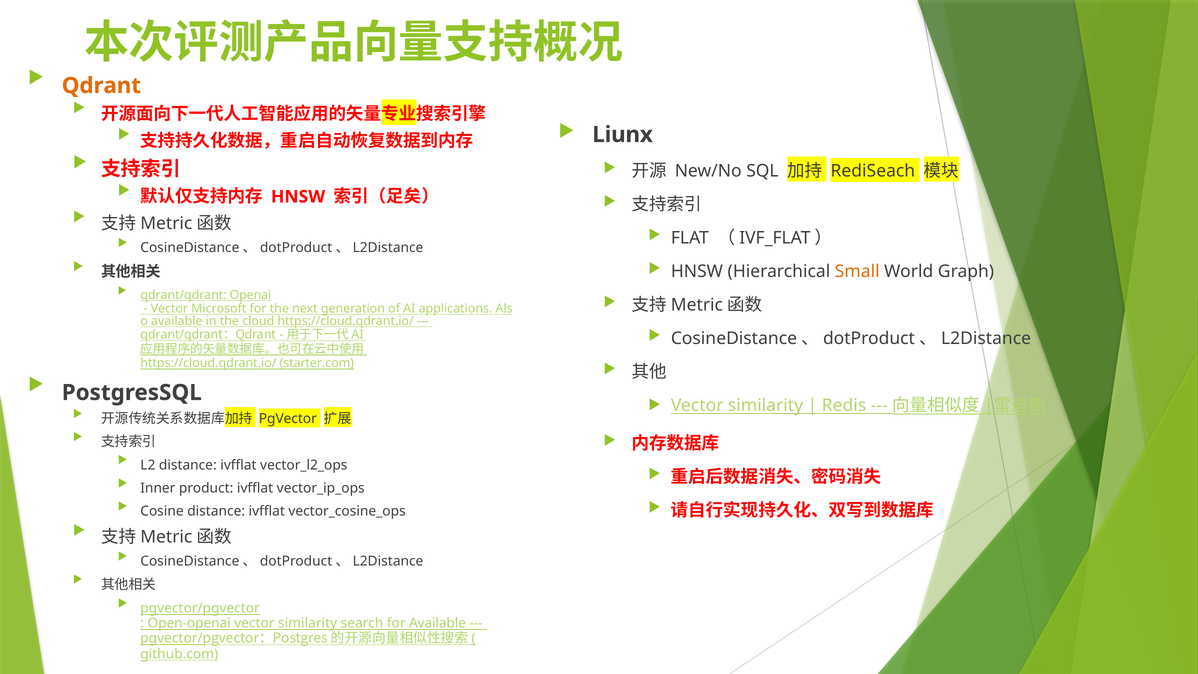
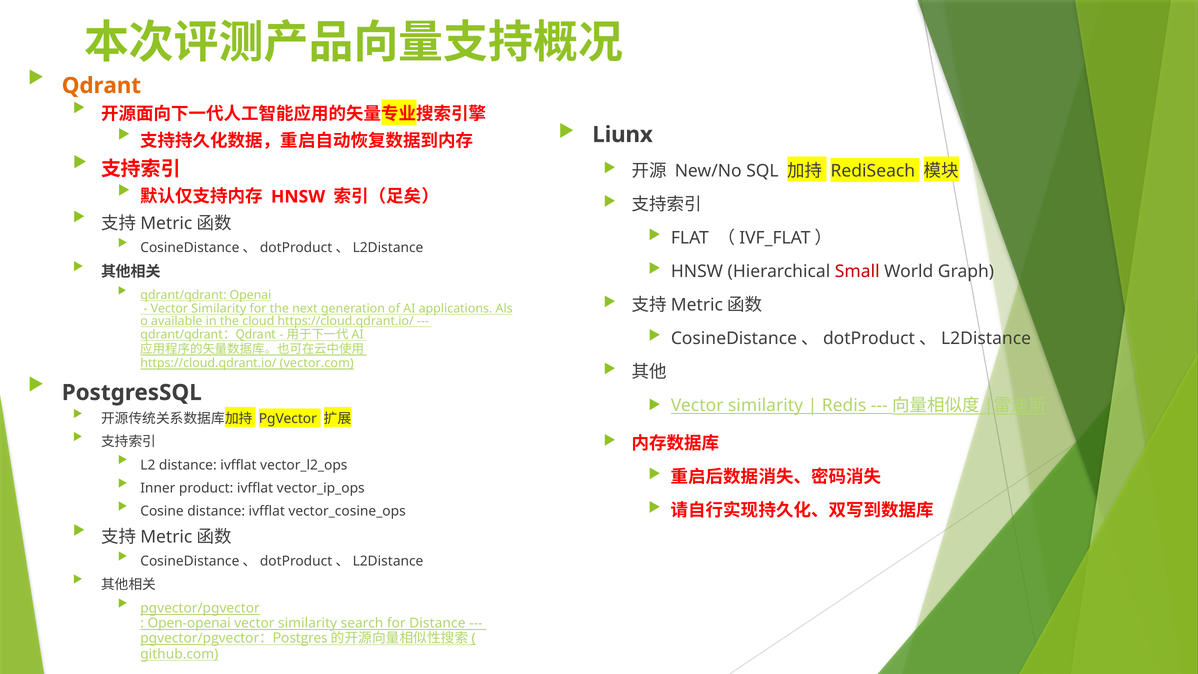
Small colour: orange -> red
Microsoft at (219, 309): Microsoft -> Similarity
starter.com: starter.com -> vector.com
for Available: Available -> Distance
